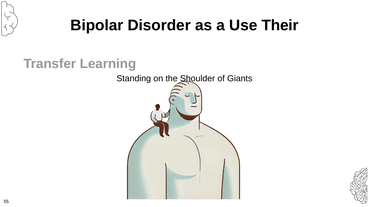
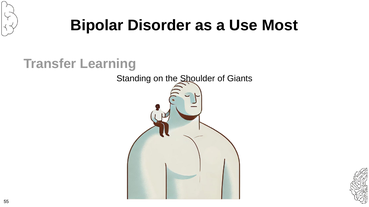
Their: Their -> Most
